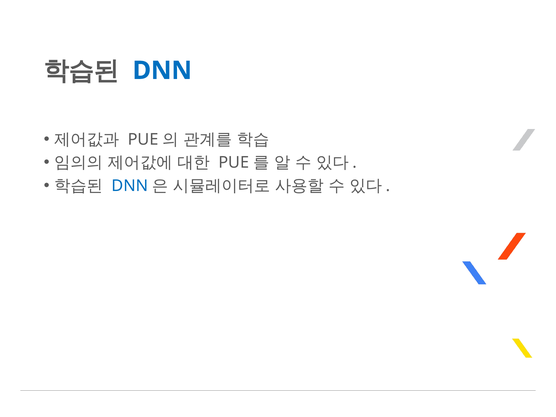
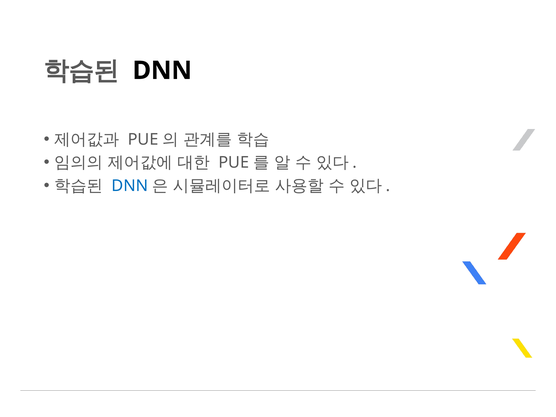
DNN at (162, 71) colour: blue -> black
